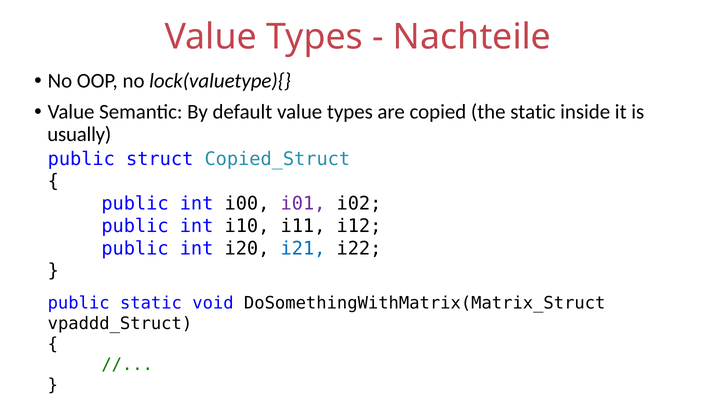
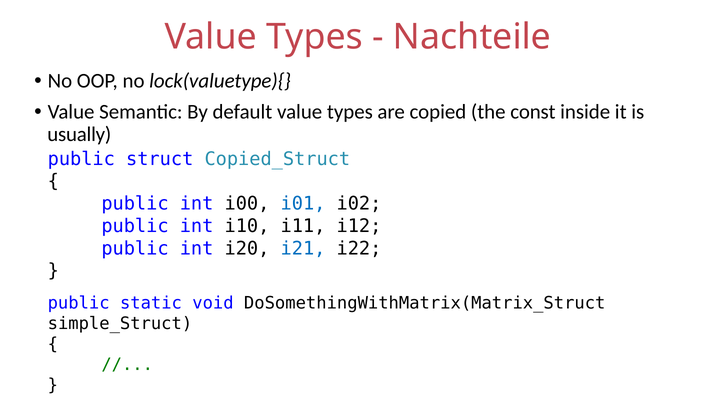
the static: static -> const
i01 colour: purple -> blue
vpaddd_Struct: vpaddd_Struct -> simple_Struct
